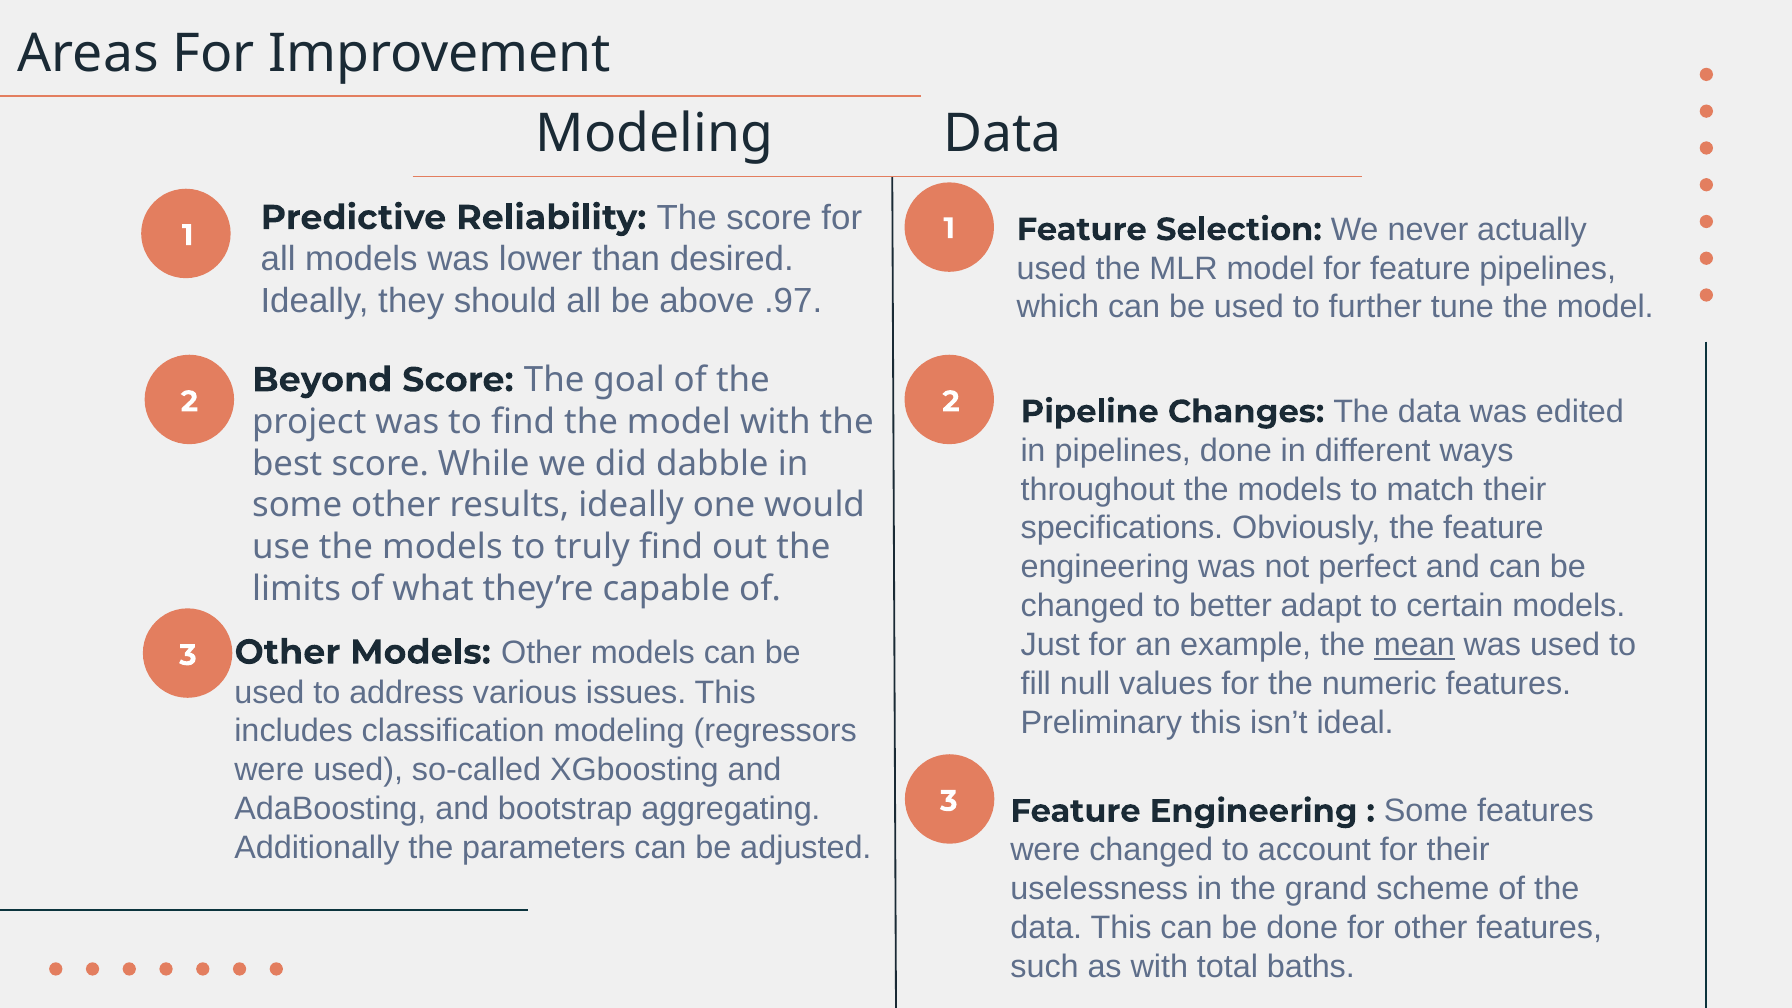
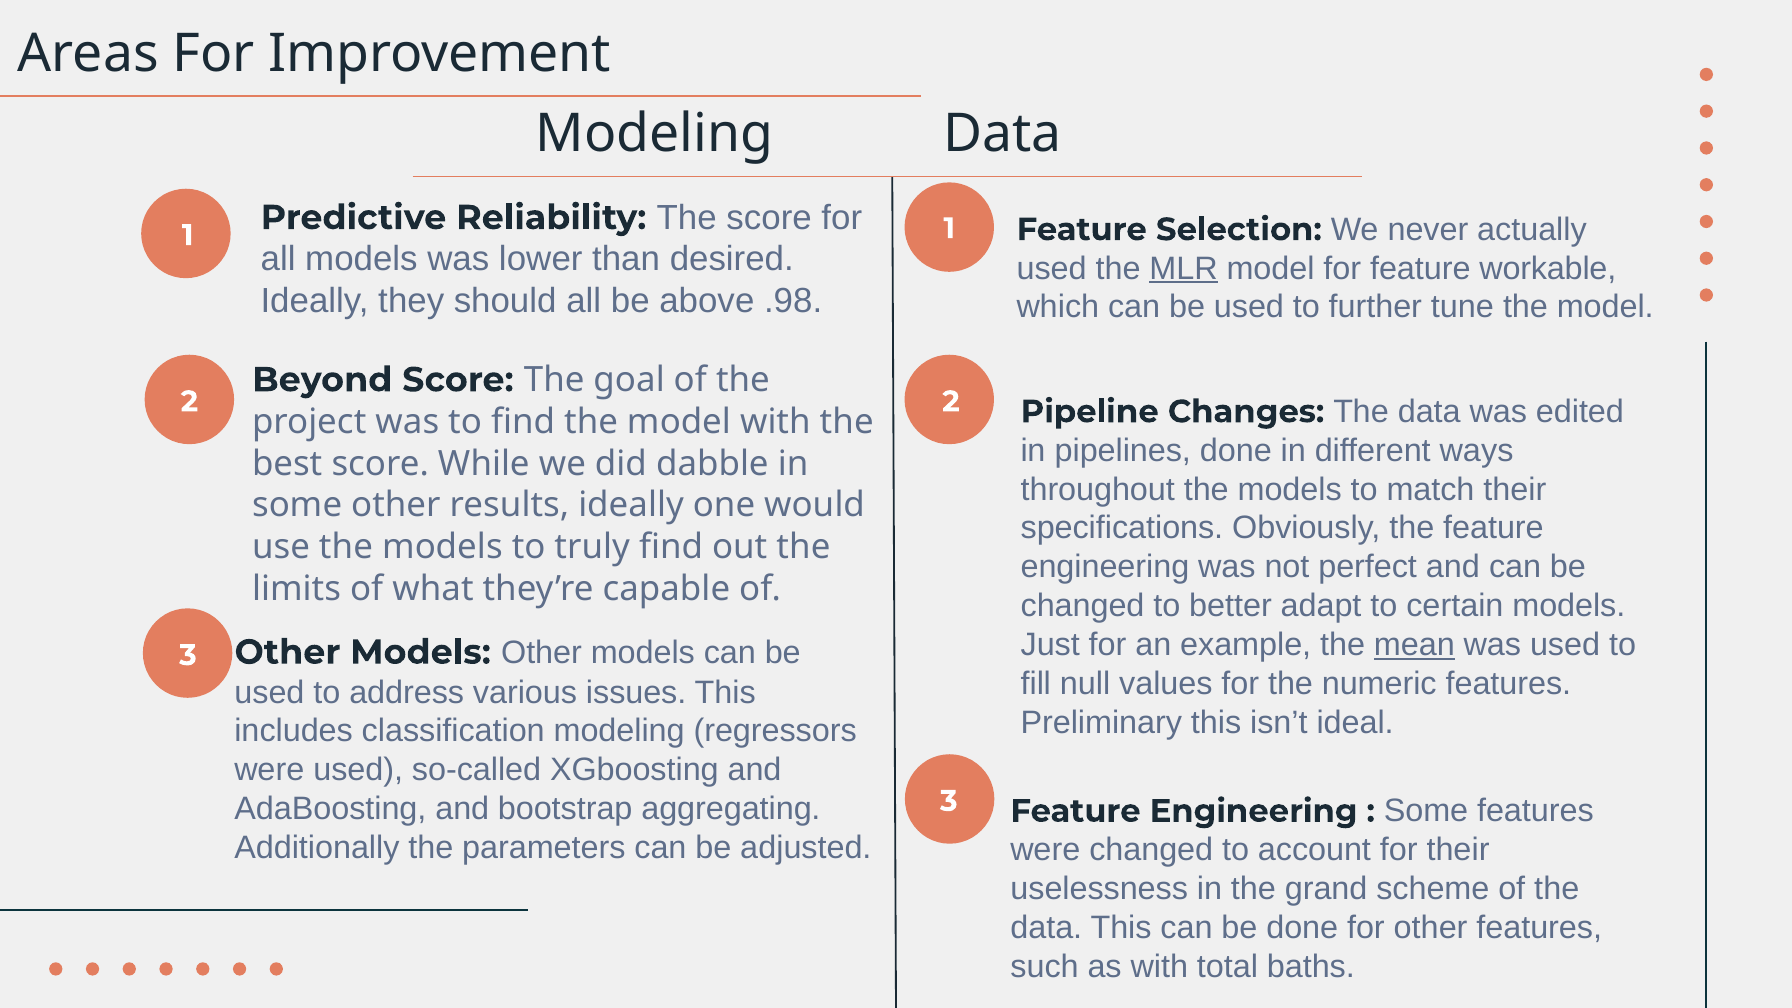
MLR underline: none -> present
feature pipelines: pipelines -> workable
.97: .97 -> .98
